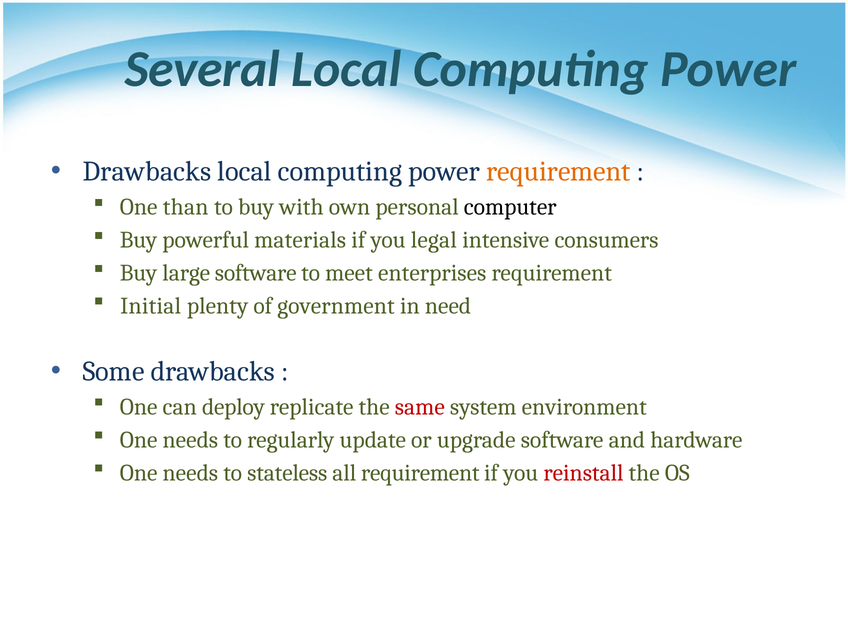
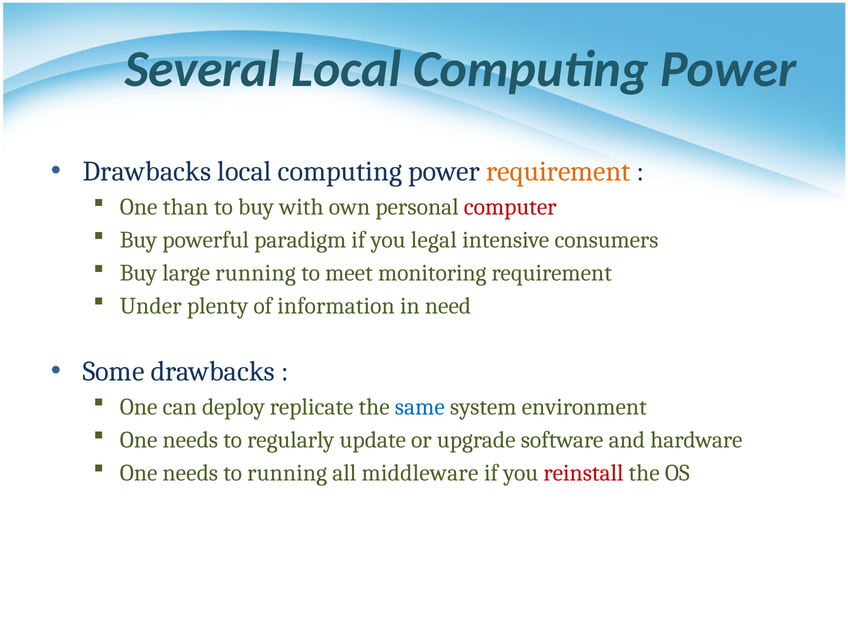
computer colour: black -> red
materials: materials -> paradigm
large software: software -> running
enterprises: enterprises -> monitoring
Initial: Initial -> Under
government: government -> information
same colour: red -> blue
to stateless: stateless -> running
all requirement: requirement -> middleware
